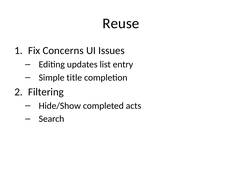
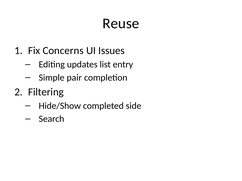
title: title -> pair
acts: acts -> side
